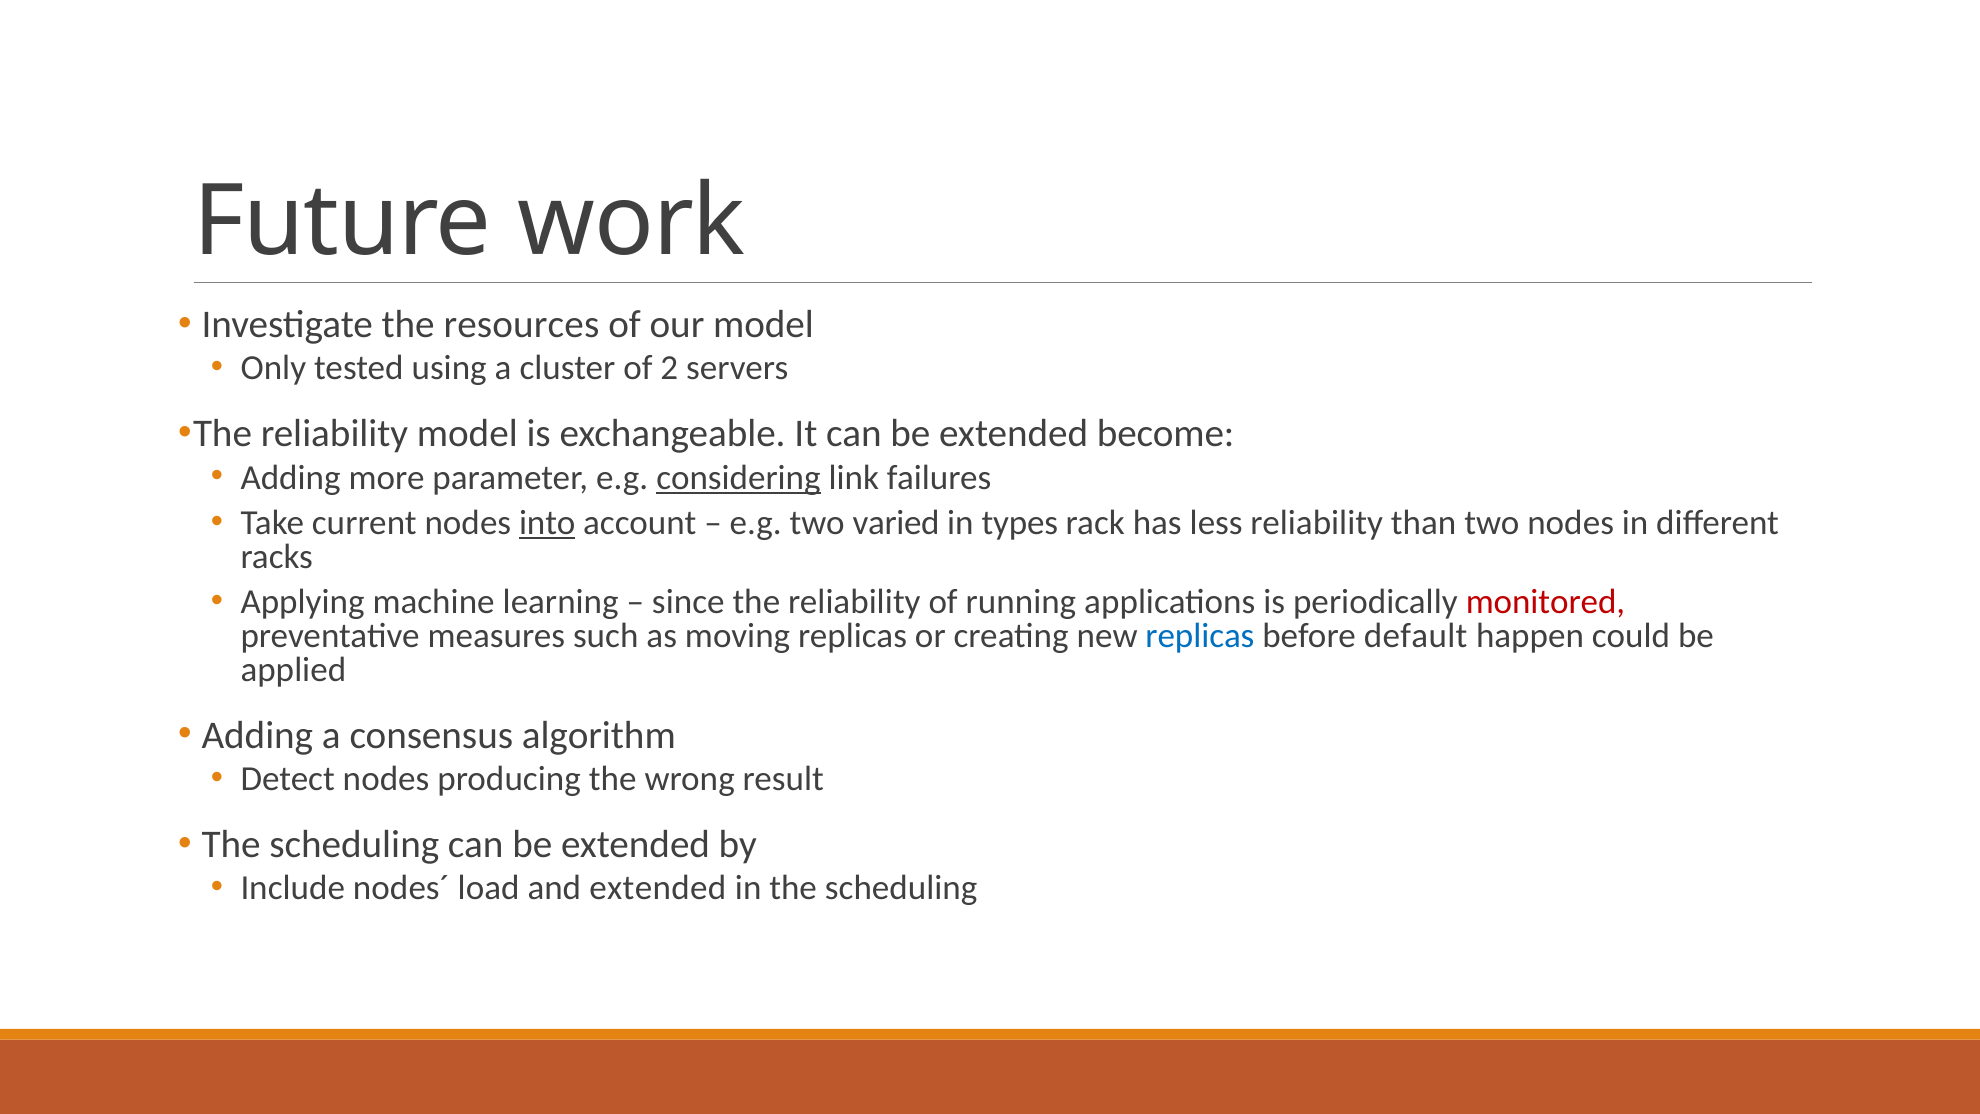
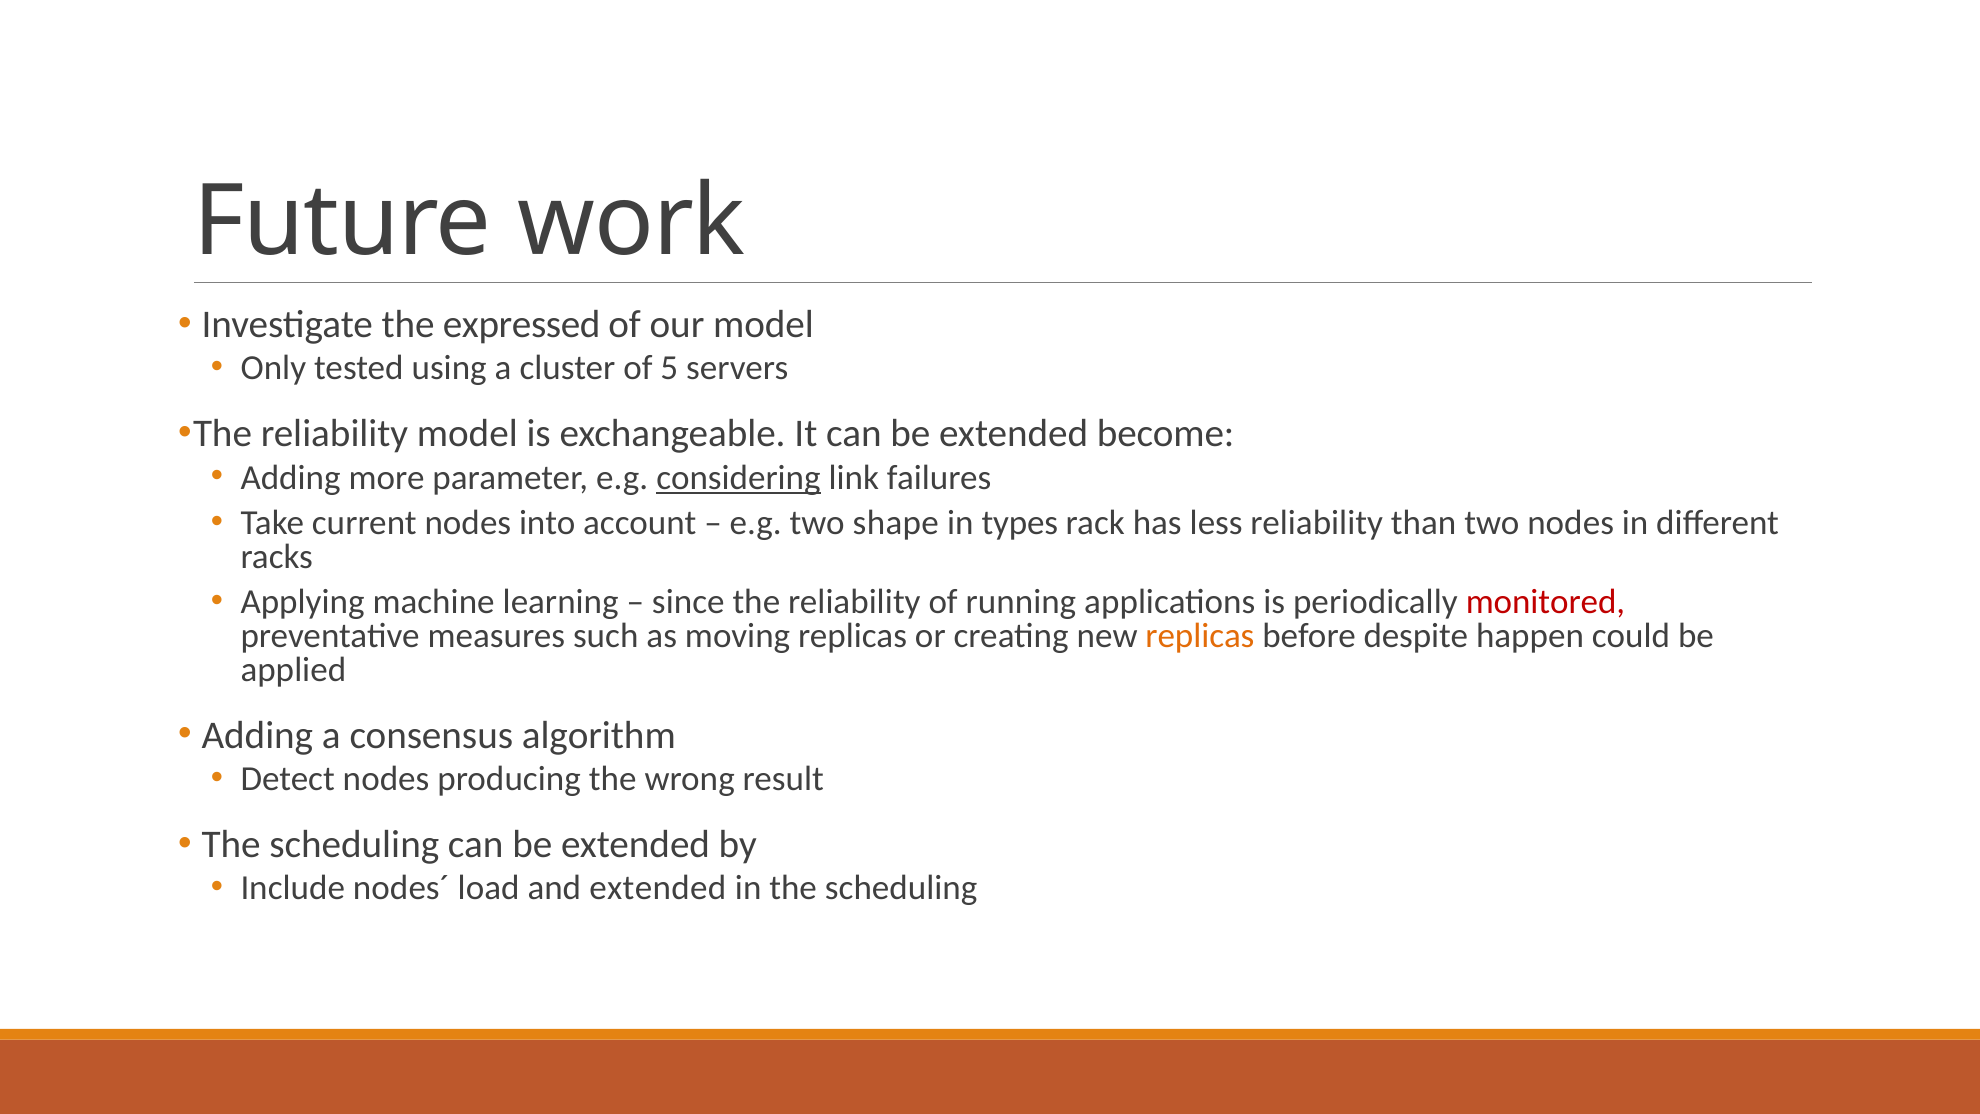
resources: resources -> expressed
2: 2 -> 5
into underline: present -> none
varied: varied -> shape
replicas at (1200, 636) colour: blue -> orange
default: default -> despite
